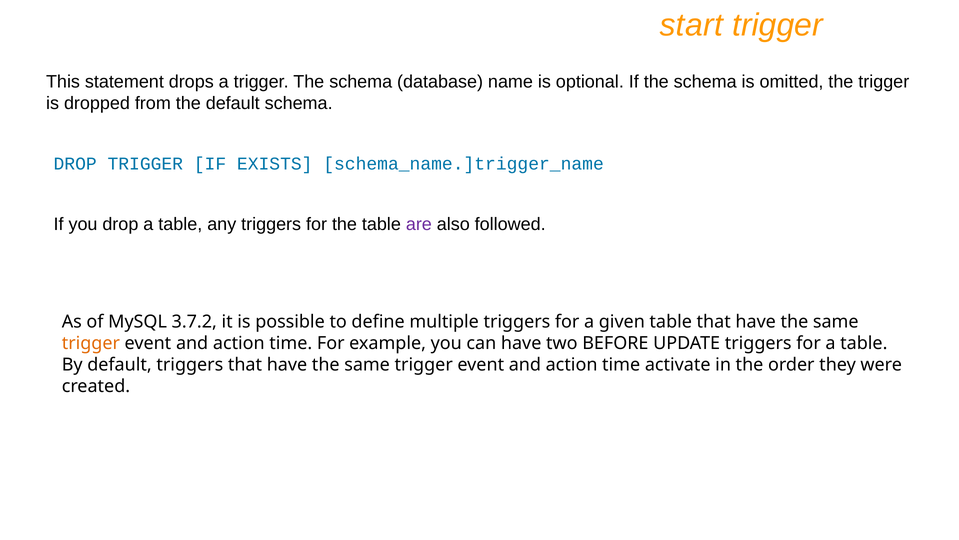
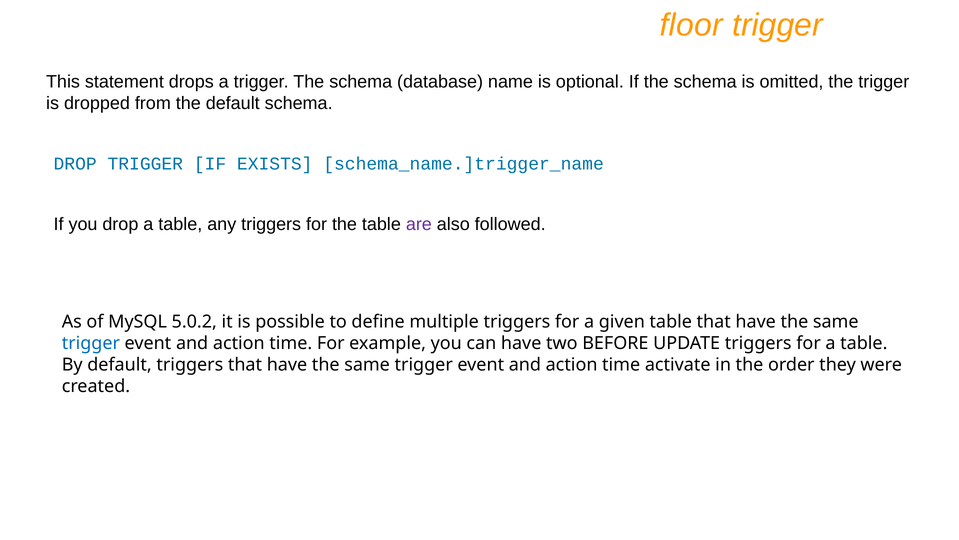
start: start -> floor
3.7.2: 3.7.2 -> 5.0.2
trigger at (91, 343) colour: orange -> blue
